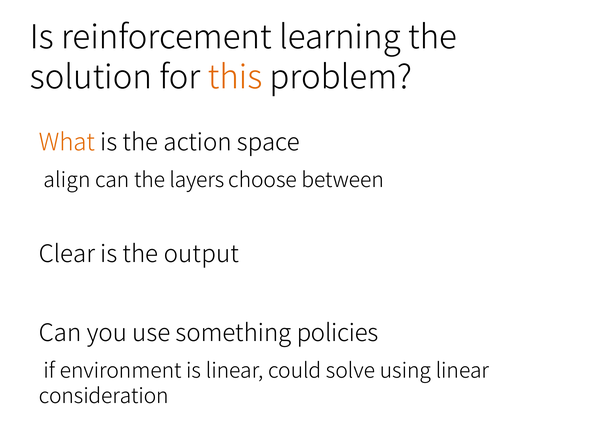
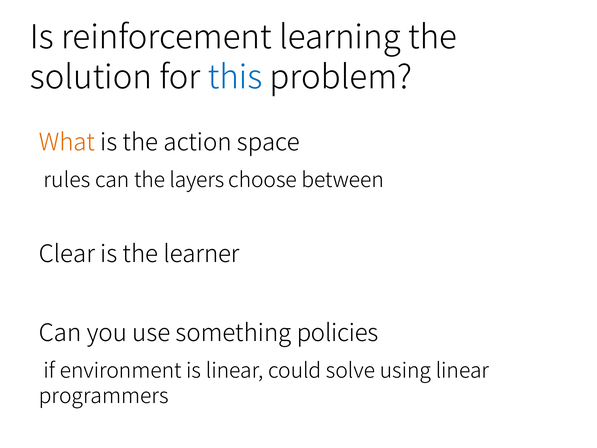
this colour: orange -> blue
align: align -> rules
output: output -> learner
consideration: consideration -> programmers
